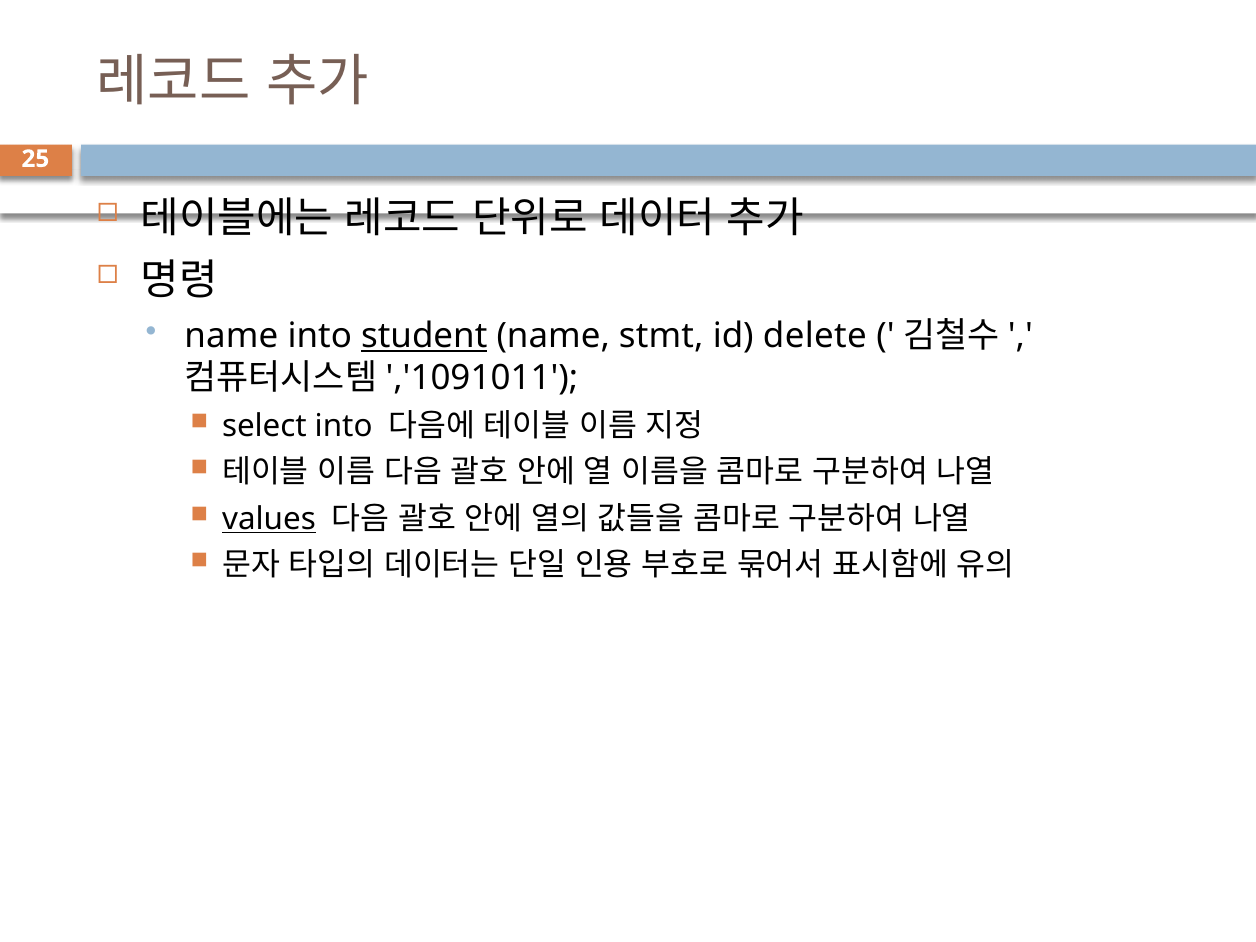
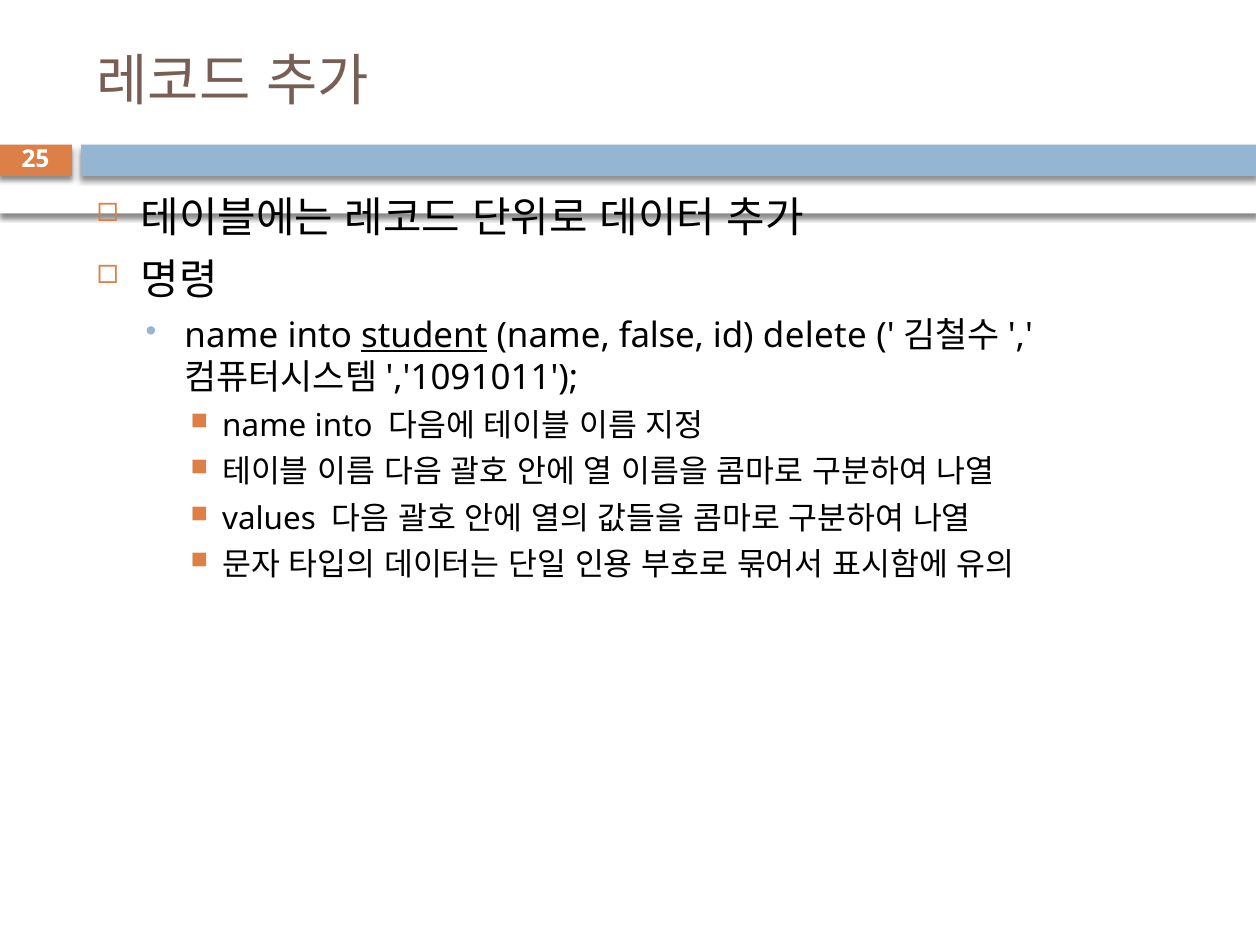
stmt: stmt -> false
select at (264, 426): select -> name
values underline: present -> none
